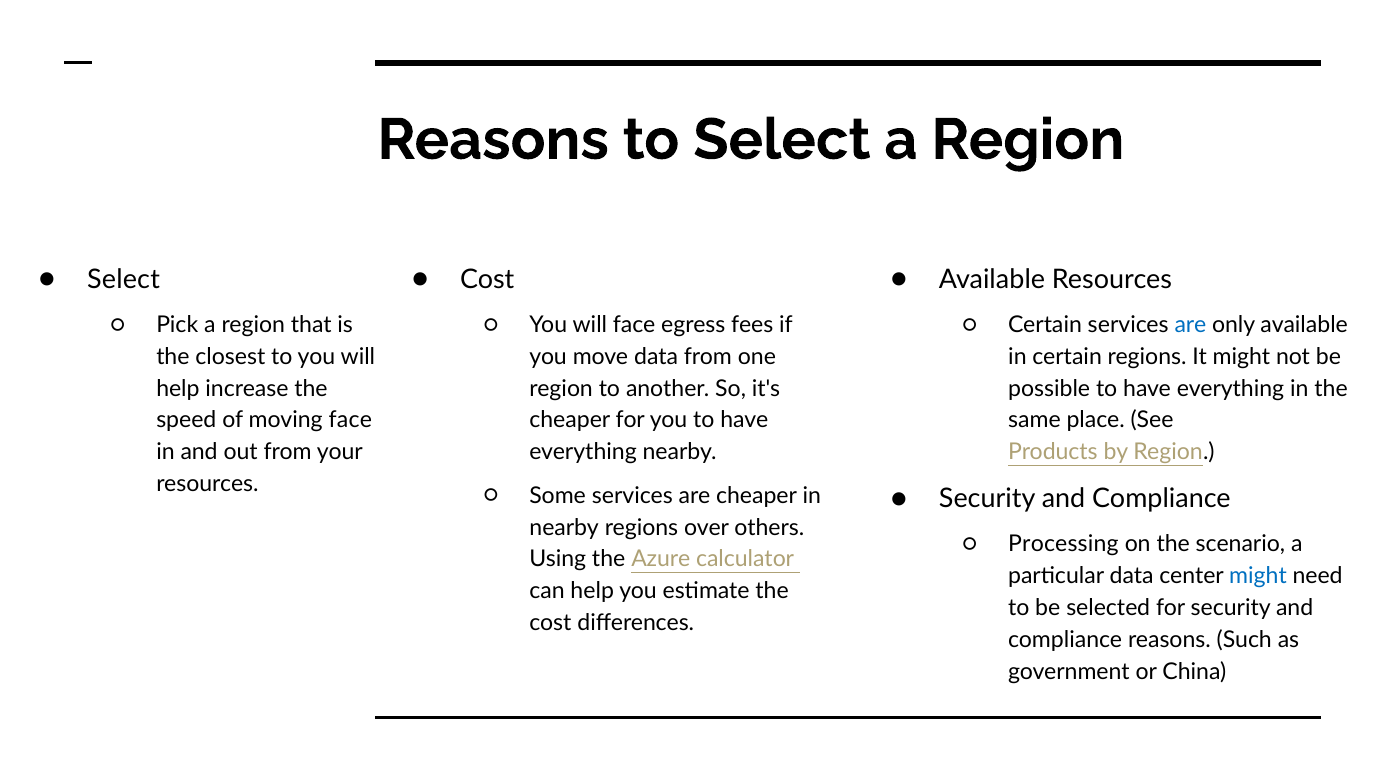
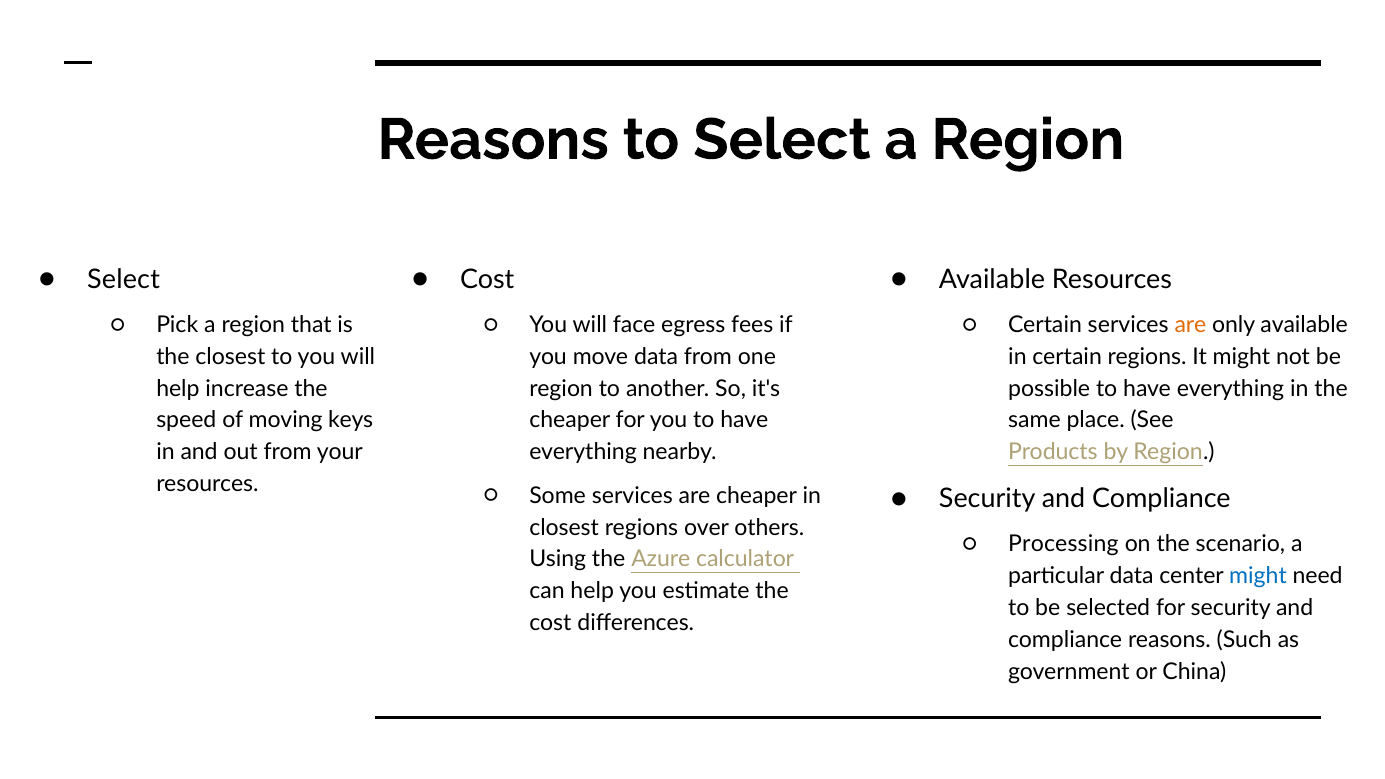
are at (1190, 325) colour: blue -> orange
moving face: face -> keys
nearby at (564, 528): nearby -> closest
